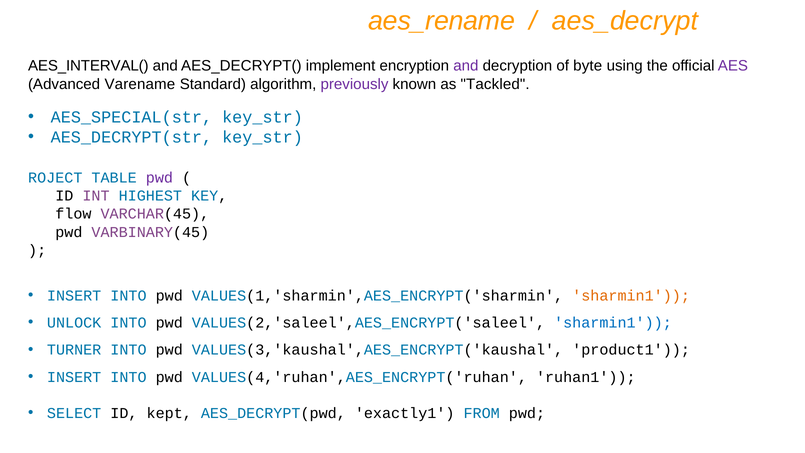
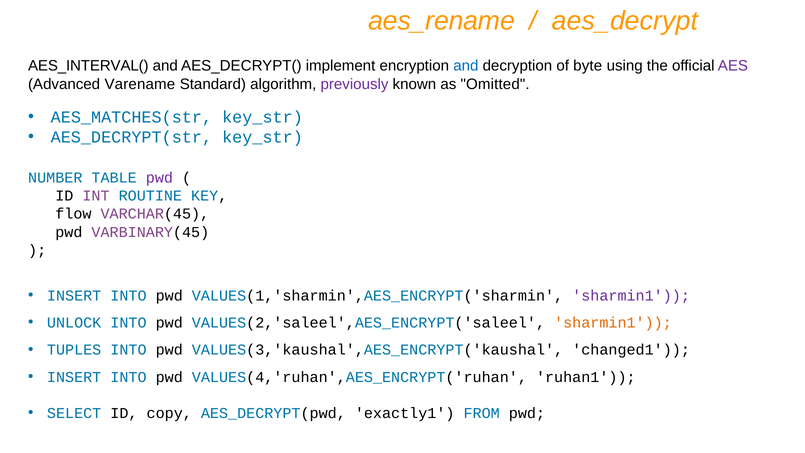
and at (466, 66) colour: purple -> blue
Tackled: Tackled -> Omitted
AES_SPECIAL(str: AES_SPECIAL(str -> AES_MATCHES(str
ROJECT: ROJECT -> NUMBER
HIGHEST: HIGHEST -> ROUTINE
sharmin1 at (631, 295) colour: orange -> purple
sharmin1 at (613, 323) colour: blue -> orange
TURNER: TURNER -> TUPLES
product1: product1 -> changed1
kept: kept -> copy
